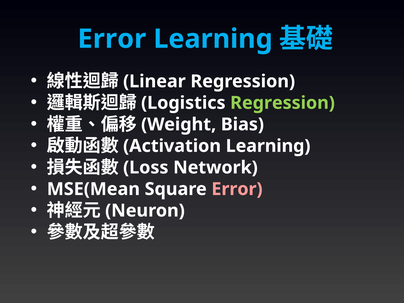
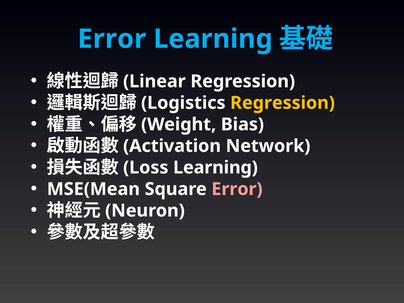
Regression at (283, 103) colour: light green -> yellow
Learning at (268, 146): Learning -> Network
Network at (215, 168): Network -> Learning
